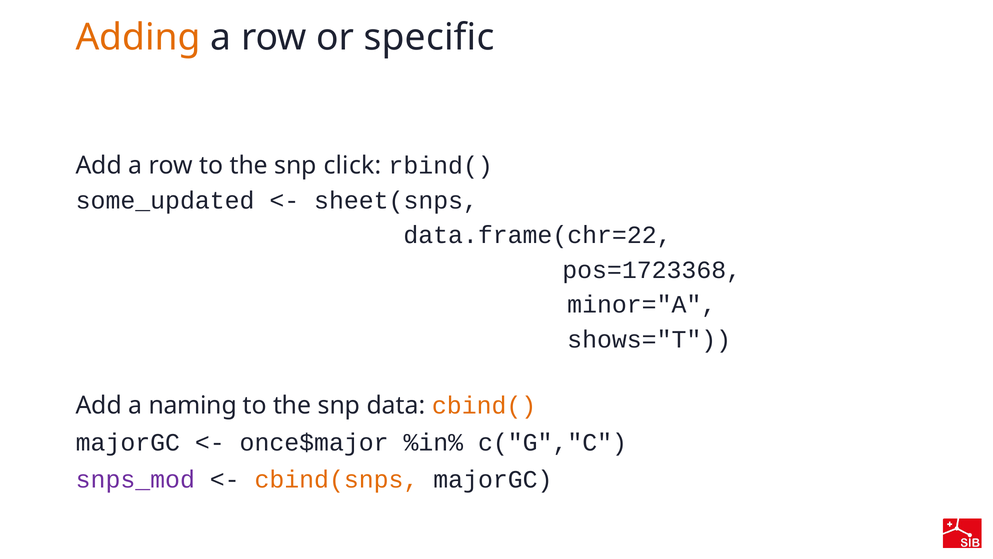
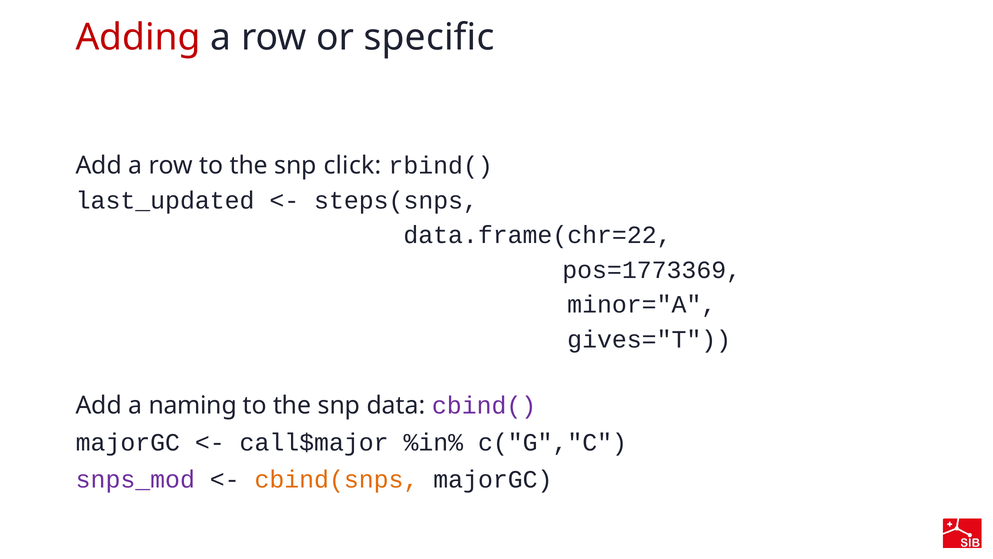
Adding colour: orange -> red
some_updated: some_updated -> last_updated
sheet(snps: sheet(snps -> steps(snps
pos=1723368: pos=1723368 -> pos=1773369
shows="T: shows="T -> gives="T
cbind( colour: orange -> purple
once$major: once$major -> call$major
